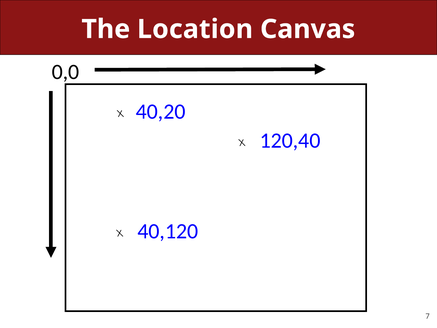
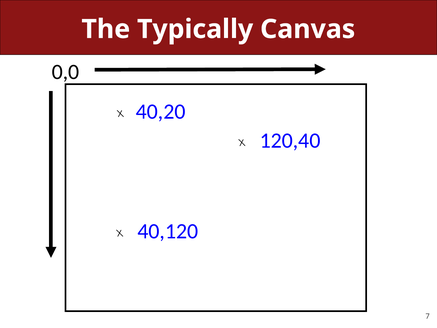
Location: Location -> Typically
